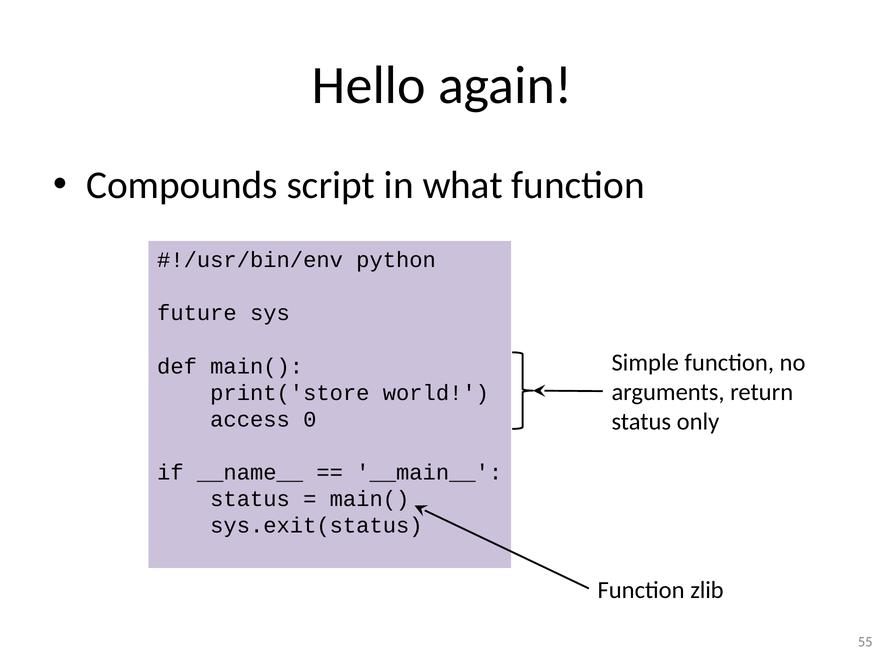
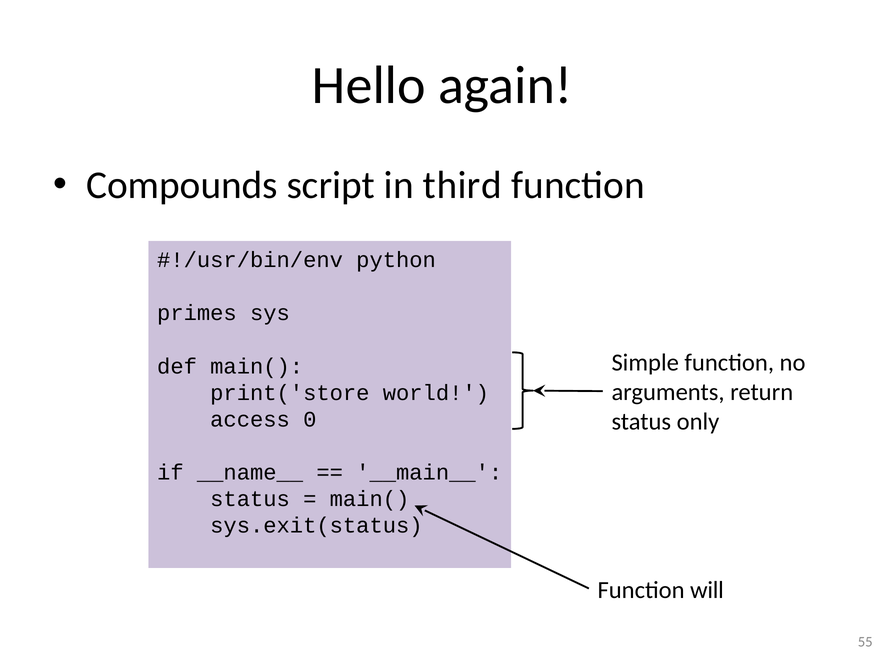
what: what -> third
future: future -> primes
zlib: zlib -> will
